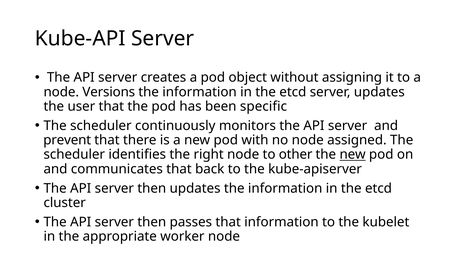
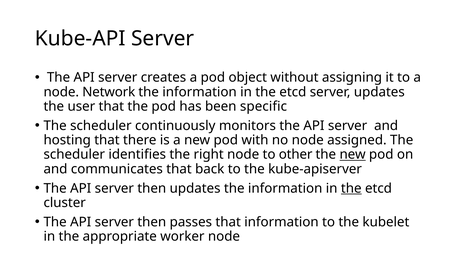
Versions: Versions -> Network
prevent: prevent -> hosting
the at (351, 188) underline: none -> present
